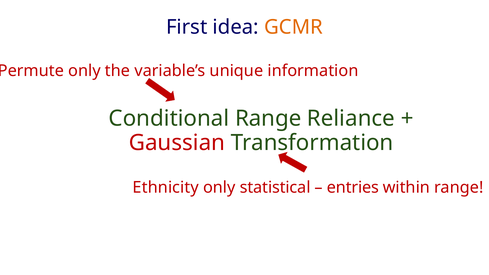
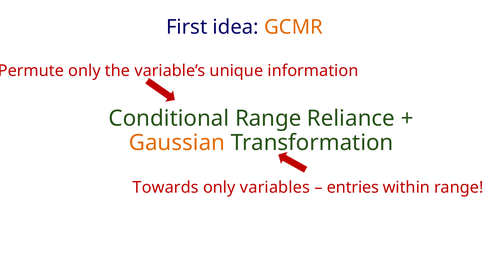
Gaussian colour: red -> orange
Ethnicity: Ethnicity -> Towards
statistical: statistical -> variables
